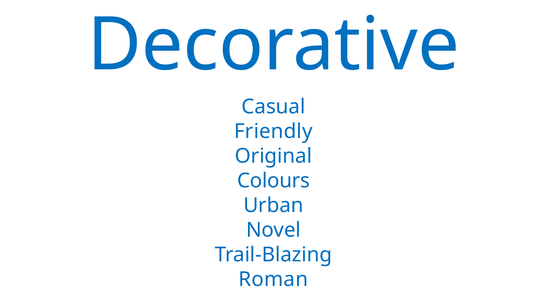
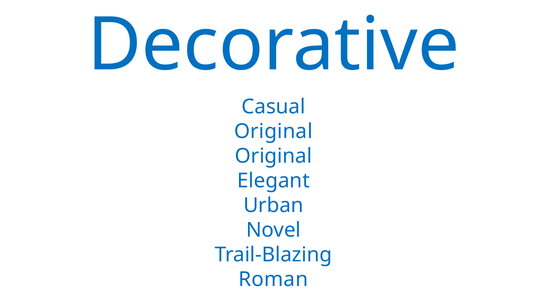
Friendly at (273, 131): Friendly -> Original
Colours: Colours -> Elegant
